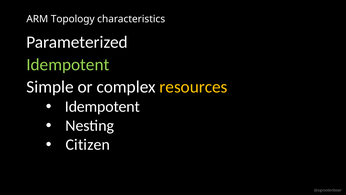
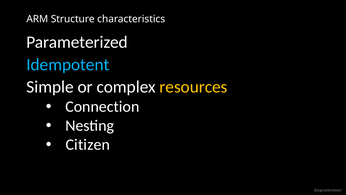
Topology: Topology -> Structure
Idempotent at (68, 64) colour: light green -> light blue
Idempotent at (102, 107): Idempotent -> Connection
